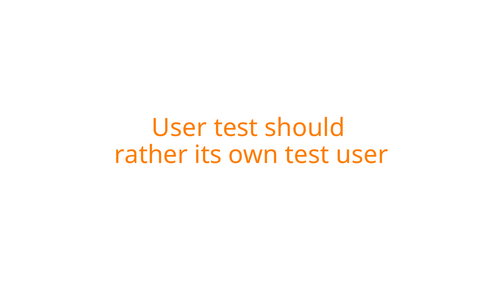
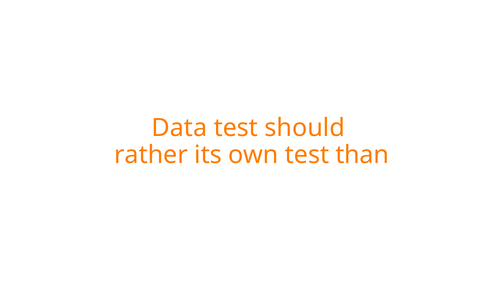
User at (179, 128): User -> Data
test user: user -> than
